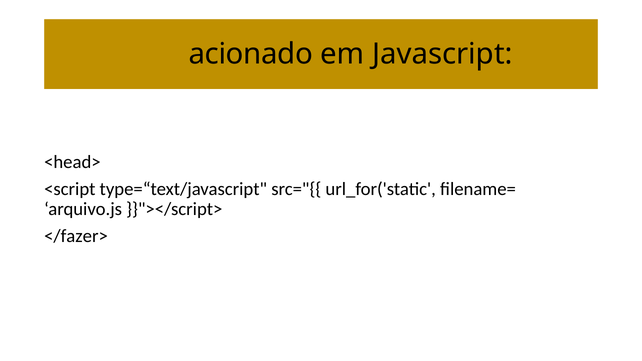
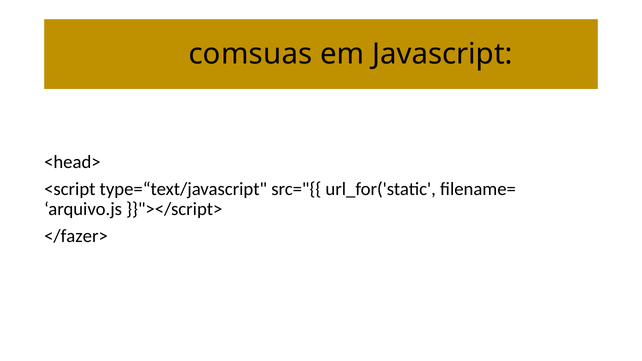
acionado: acionado -> comsuas
